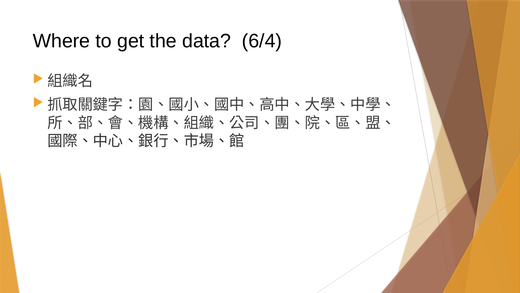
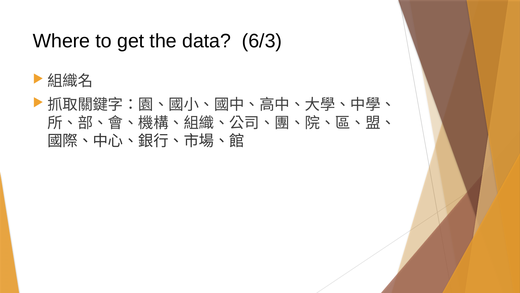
6/4: 6/4 -> 6/3
